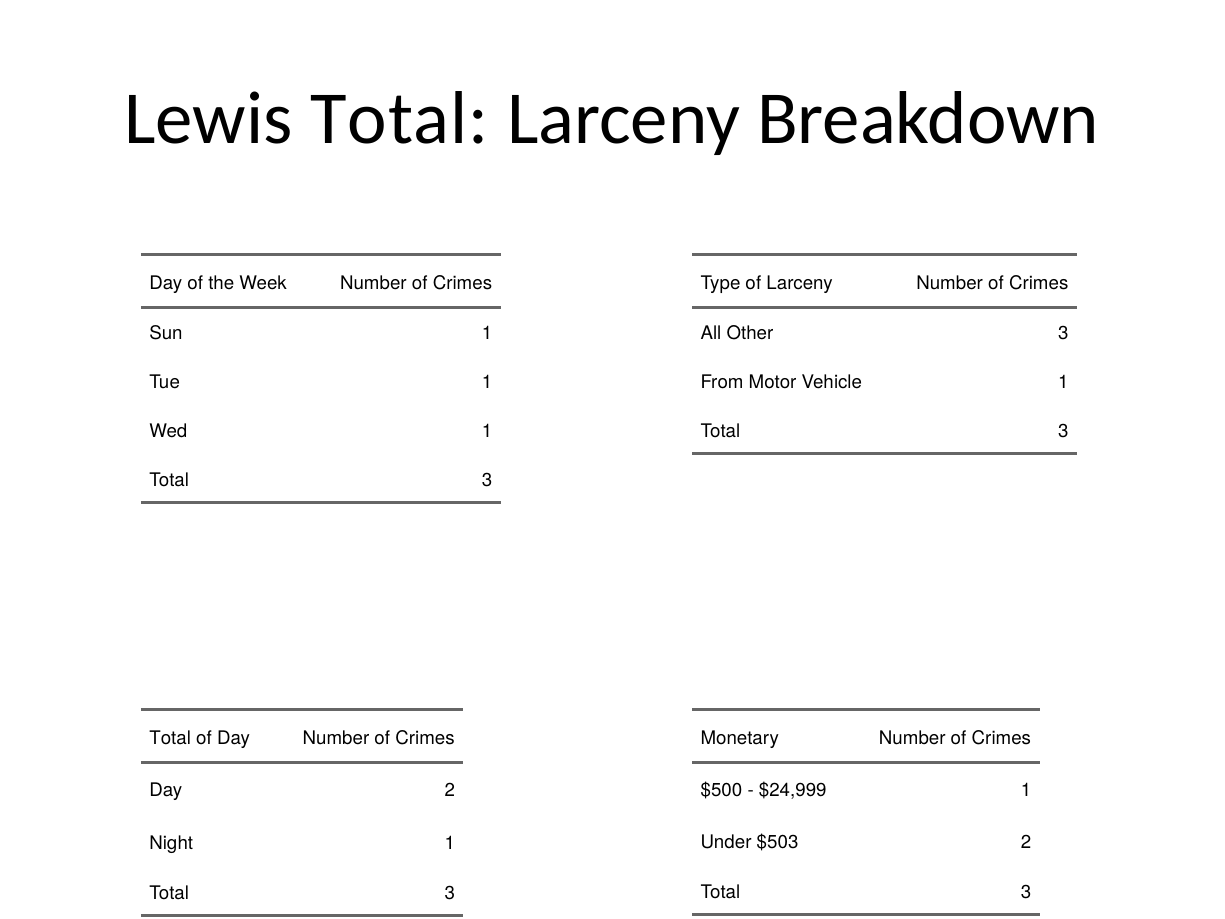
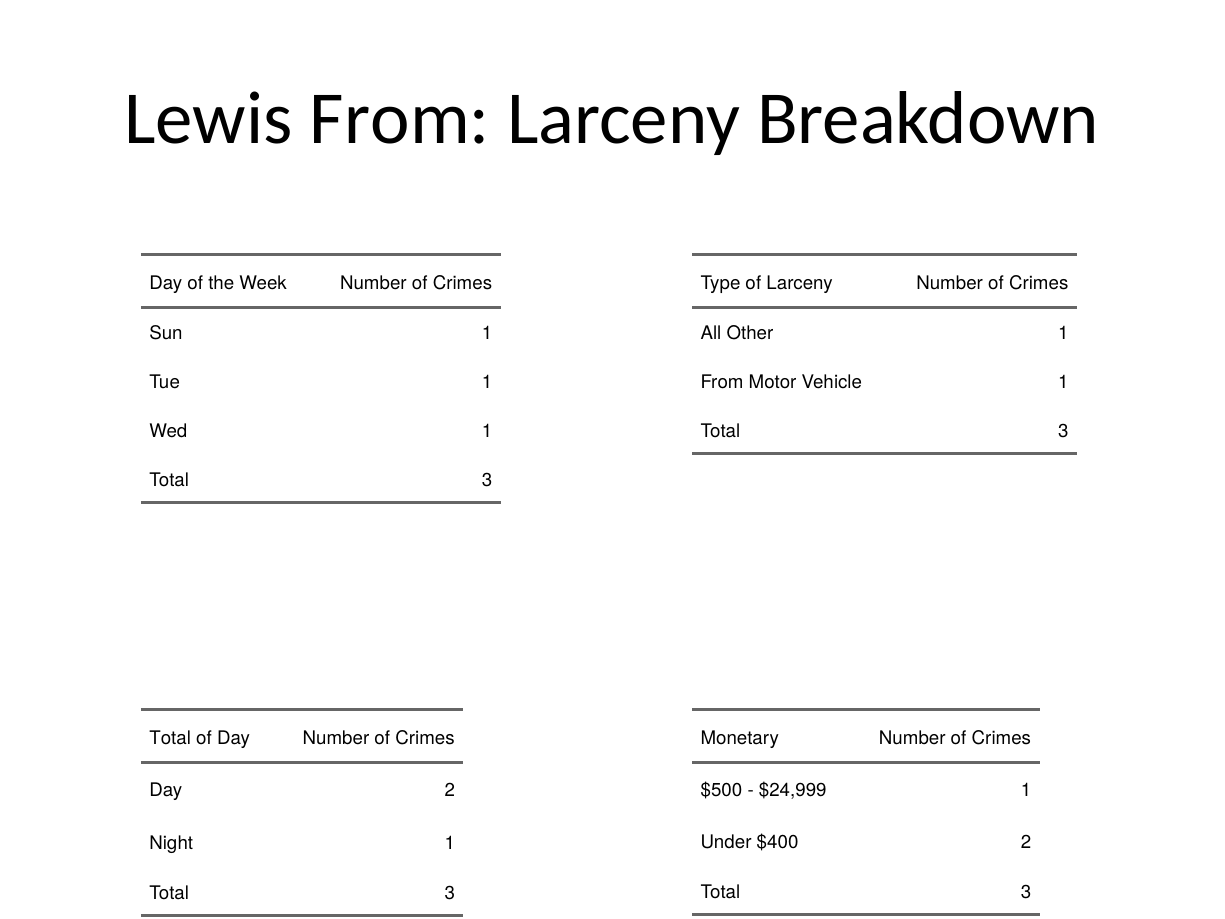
Lewis Total: Total -> From
Other 3: 3 -> 1
$503: $503 -> $400
